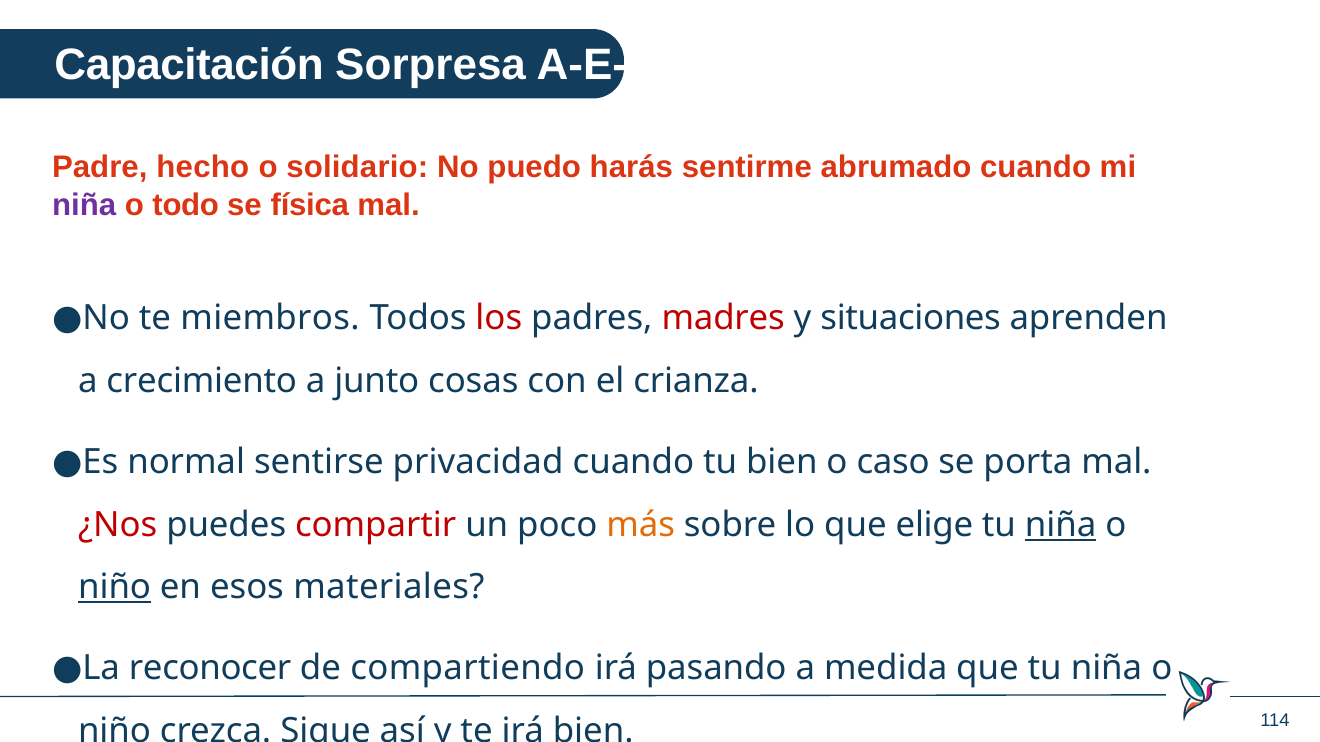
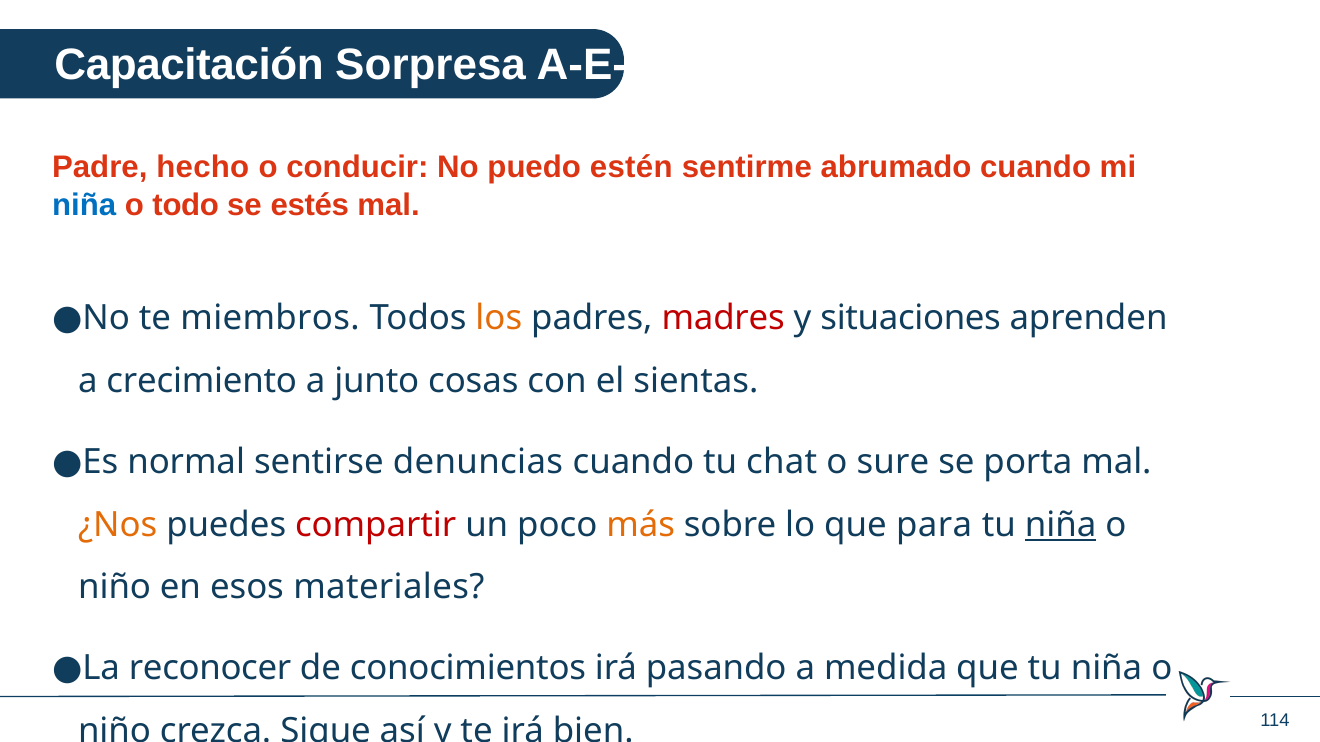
solidario: solidario -> conducir
harás: harás -> estén
niña at (84, 205) colour: purple -> blue
física: física -> estés
los colour: red -> orange
crianza: crianza -> sientas
privacidad: privacidad -> denuncias
tu bien: bien -> chat
caso: caso -> sure
¿Nos colour: red -> orange
elige: elige -> para
niño at (115, 588) underline: present -> none
compartiendo: compartiendo -> conocimientos
